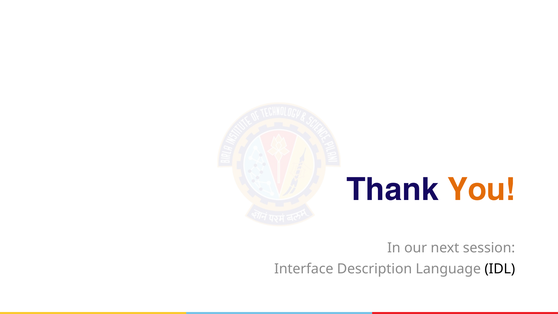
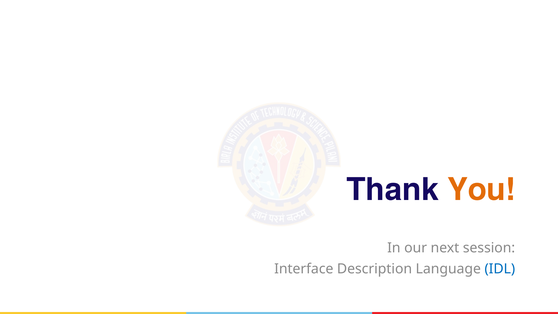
IDL colour: black -> blue
